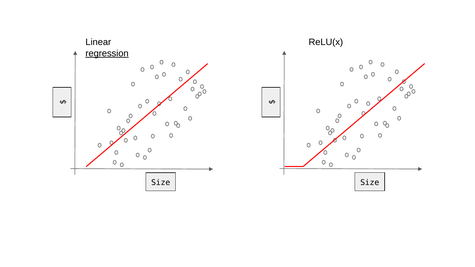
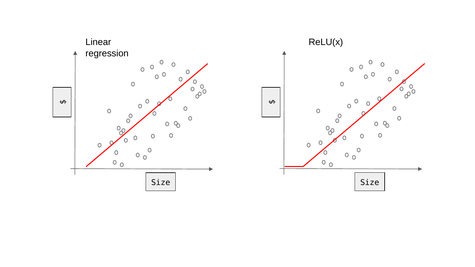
regression underline: present -> none
